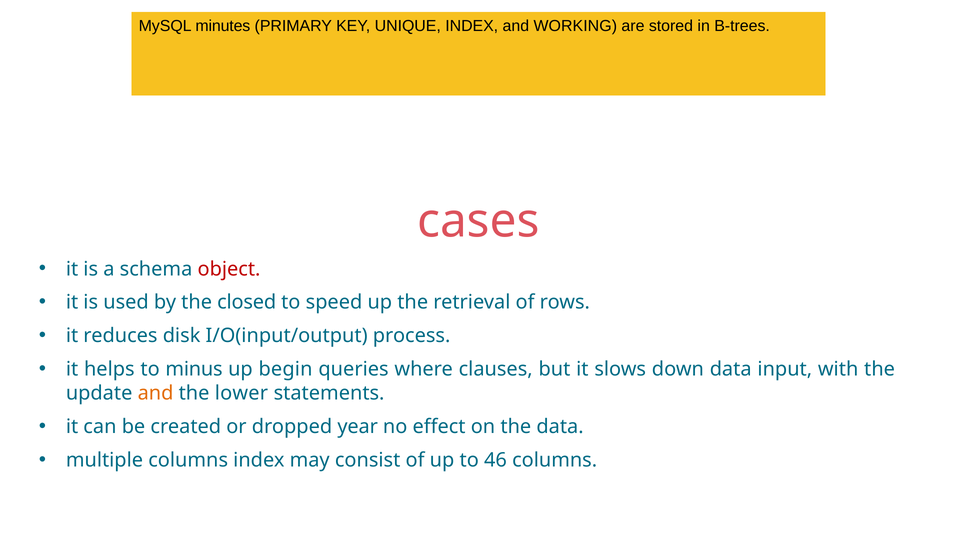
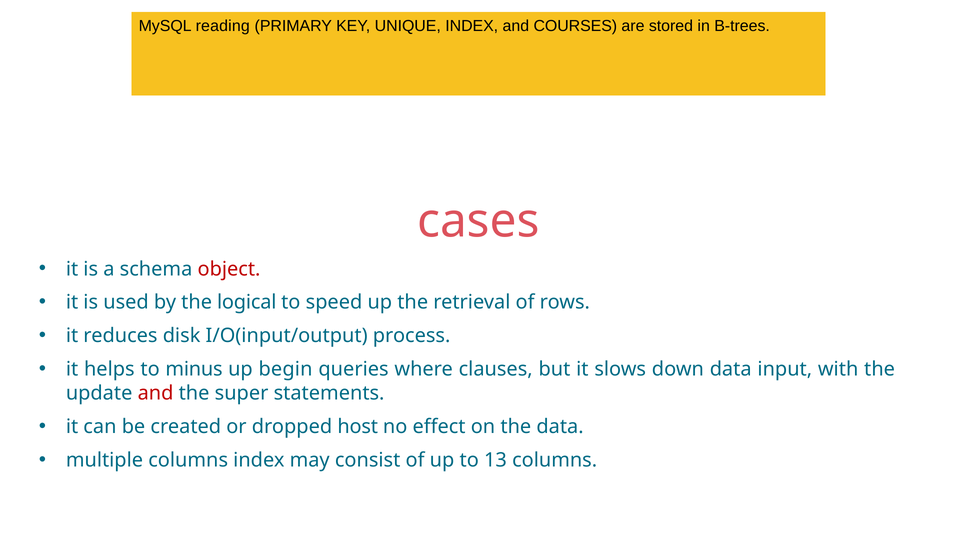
minutes: minutes -> reading
WORKING: WORKING -> COURSES
closed: closed -> logical
and at (156, 393) colour: orange -> red
lower: lower -> super
year: year -> host
46: 46 -> 13
